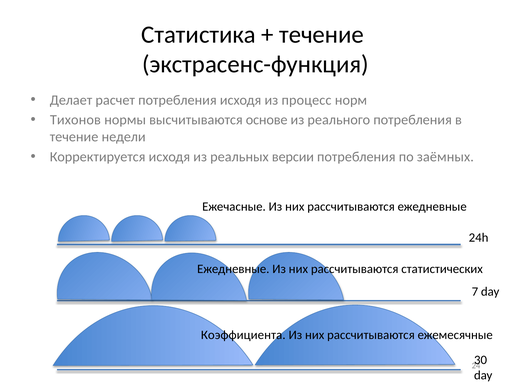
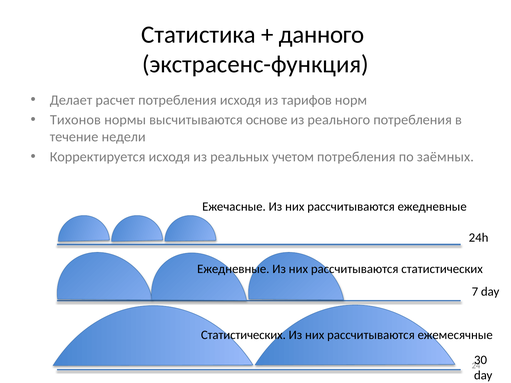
течение at (322, 35): течение -> данного
процесс: процесс -> тарифов
версии: версии -> учетом
Коэффициента at (243, 335): Коэффициента -> Статистических
